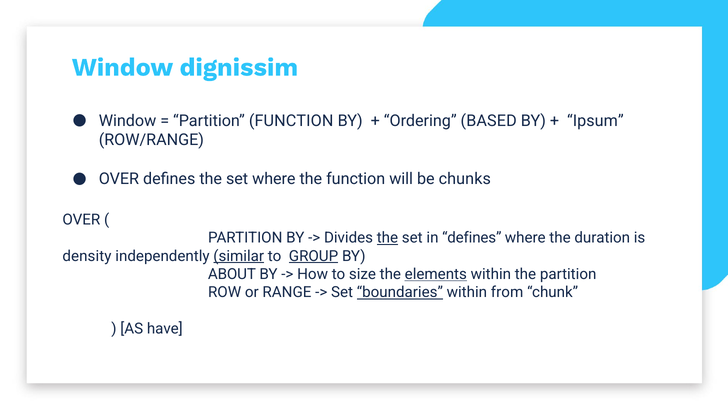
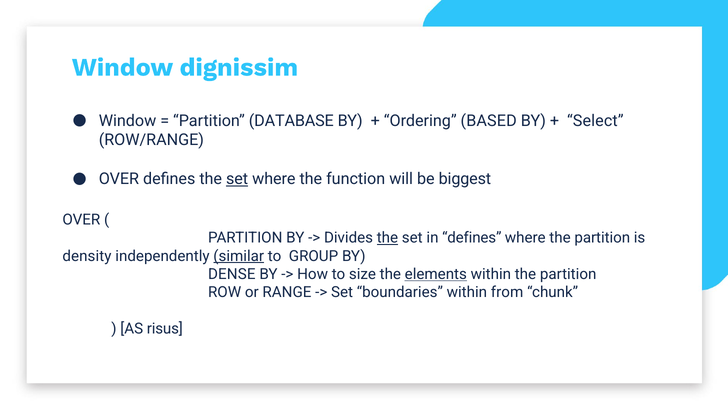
Partition FUNCTION: FUNCTION -> DATABASE
Ipsum: Ipsum -> Select
set at (237, 179) underline: none -> present
chunks: chunks -> biggest
where the duration: duration -> partition
GROUP underline: present -> none
ABOUT: ABOUT -> DENSE
boundaries underline: present -> none
have: have -> risus
